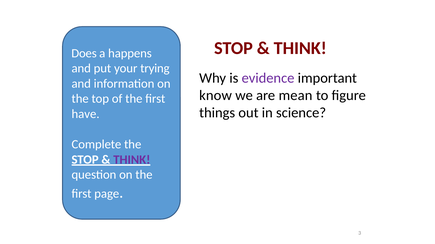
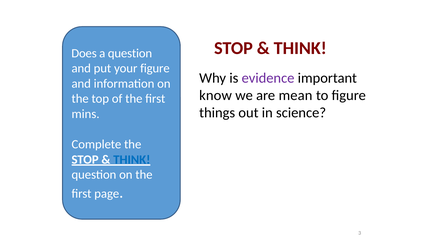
a happens: happens -> question
your trying: trying -> figure
have: have -> mins
THINK at (132, 160) colour: purple -> blue
